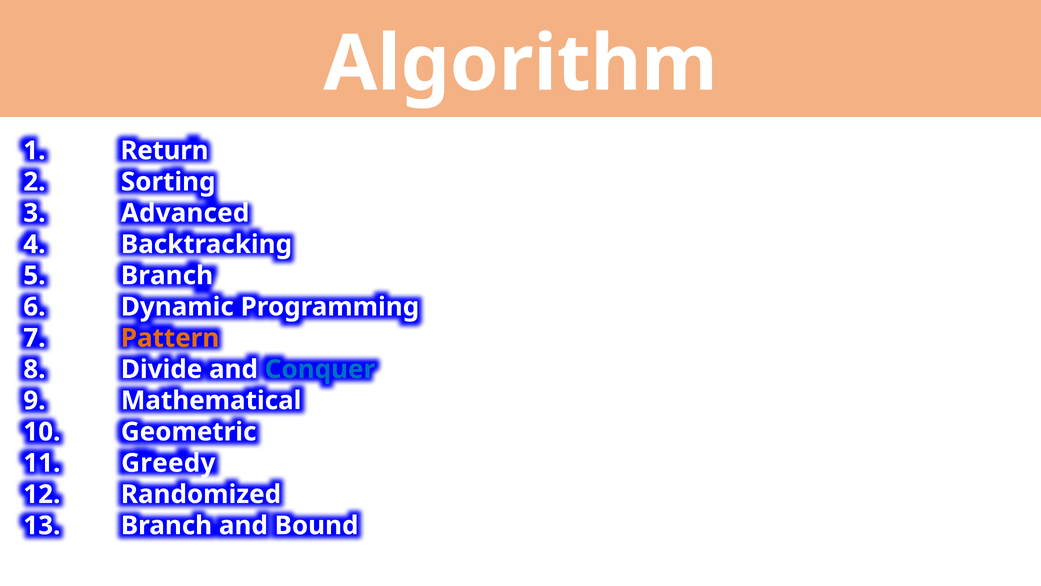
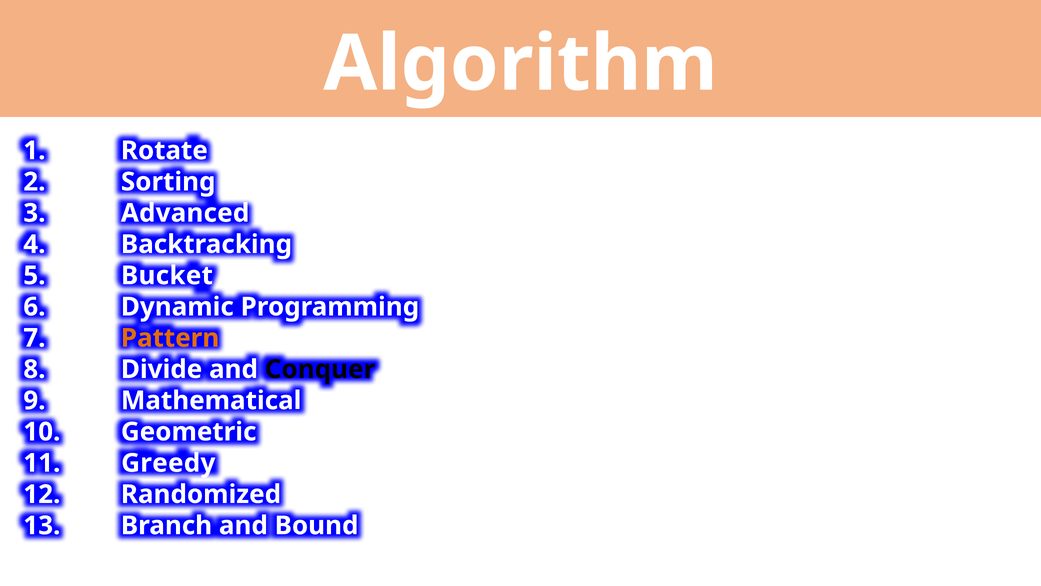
Return: Return -> Rotate
Branch at (167, 275): Branch -> Bucket
Conquer colour: blue -> black
